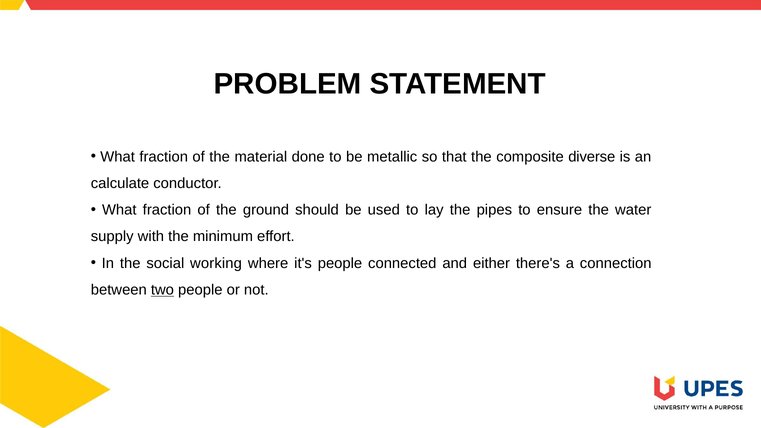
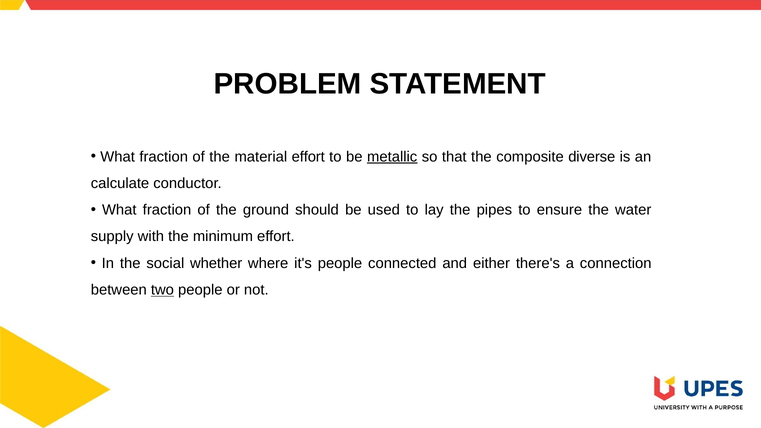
material done: done -> effort
metallic underline: none -> present
working: working -> whether
